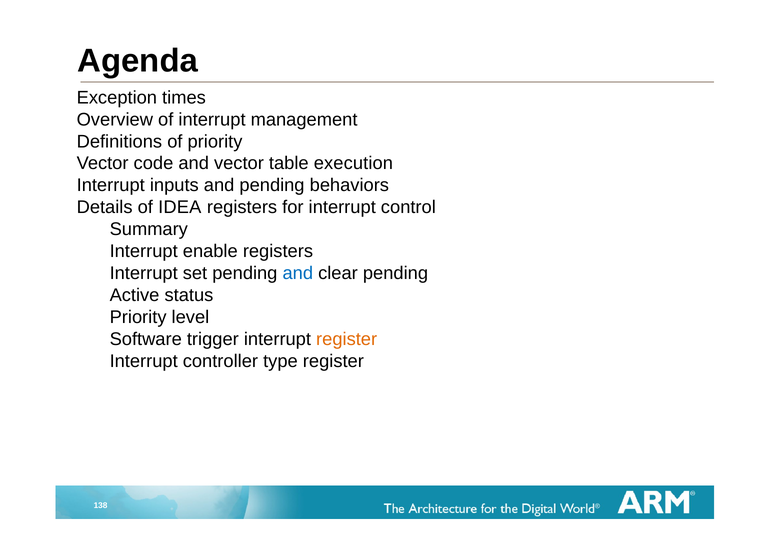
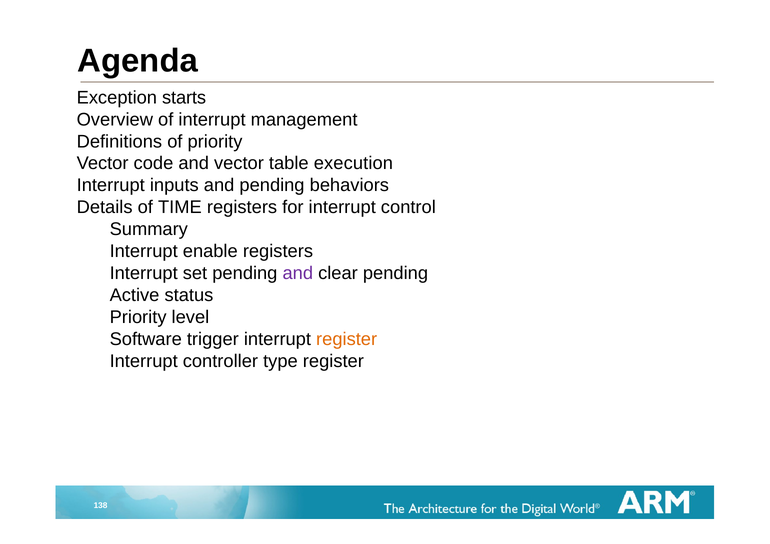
times: times -> starts
IDEA: IDEA -> TIME
and at (298, 273) colour: blue -> purple
